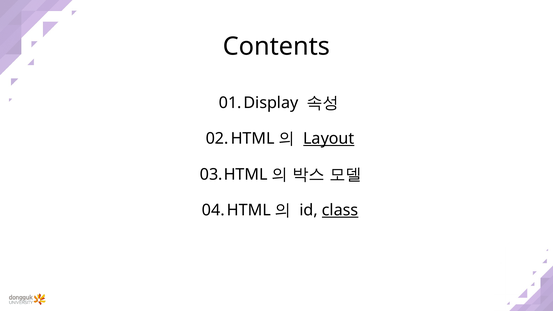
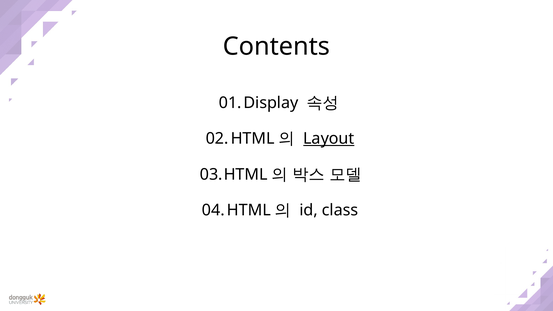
class underline: present -> none
